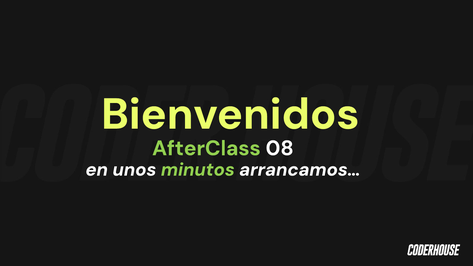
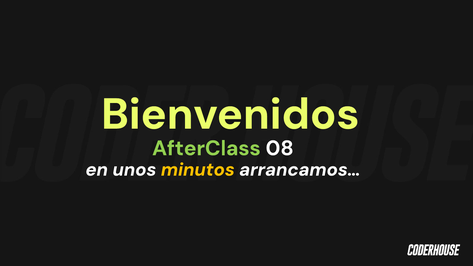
minutos colour: light green -> yellow
